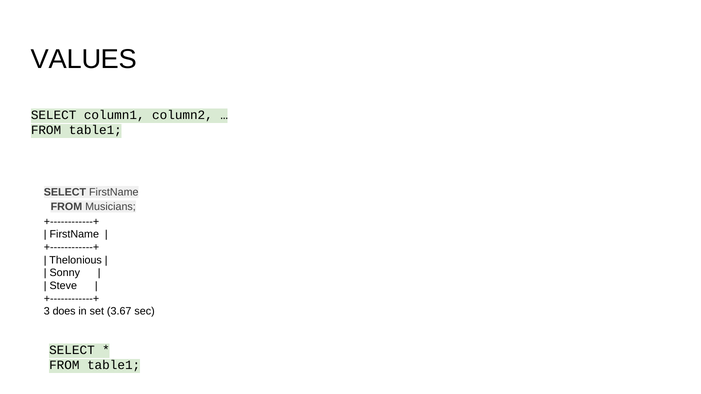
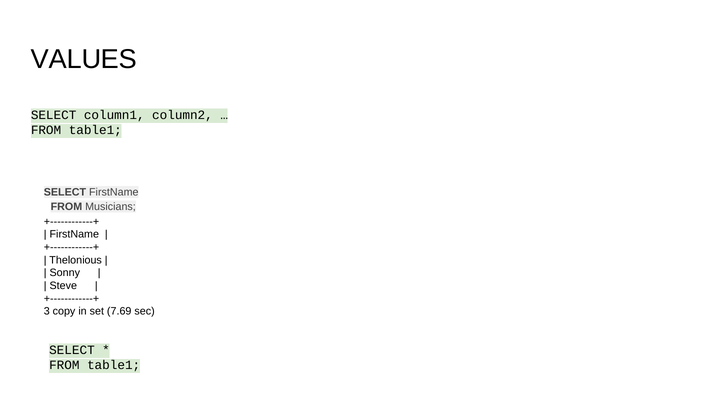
does: does -> copy
3.67: 3.67 -> 7.69
